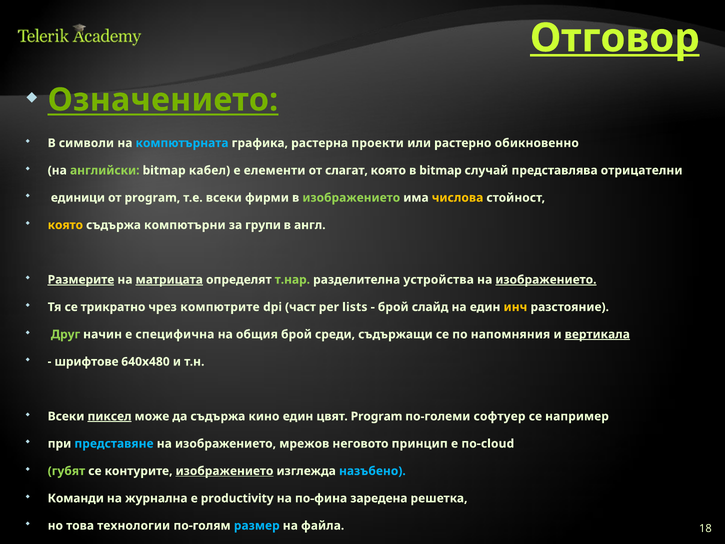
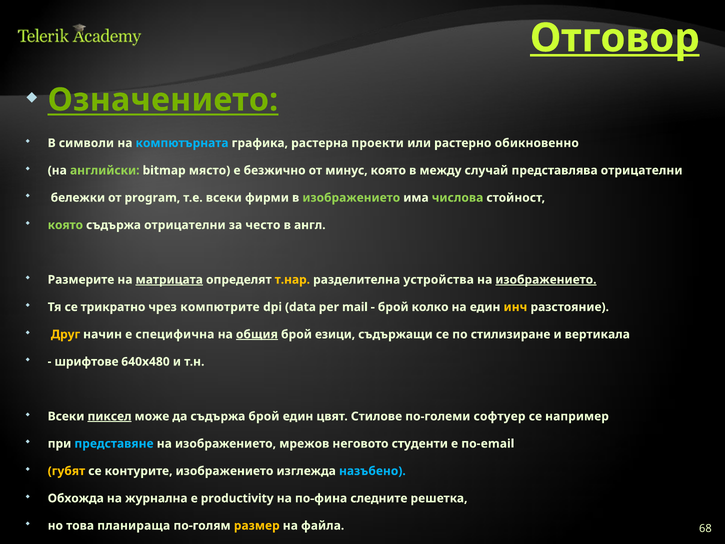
кабел: кабел -> място
елементи: елементи -> безжично
слагат: слагат -> минус
в bitmap: bitmap -> между
единици: единици -> бележки
числова colour: yellow -> light green
която at (65, 225) colour: yellow -> light green
съдържа компютърни: компютърни -> отрицателни
групи: групи -> често
Размерите underline: present -> none
т.нар colour: light green -> yellow
част: част -> data
lists: lists -> mail
слайд: слайд -> колко
Друг colour: light green -> yellow
общия underline: none -> present
среди: среди -> езици
напомняния: напомняния -> стилизиране
вертикала underline: present -> none
съдържа кино: кино -> брой
цвят Program: Program -> Стилове
принцип: принцип -> студенти
по-cloud: по-cloud -> по-email
губят colour: light green -> yellow
изображението at (225, 471) underline: present -> none
Команди: Команди -> Обхожда
заредена: заредена -> следните
технологии: технологии -> планираща
размер colour: light blue -> yellow
18: 18 -> 68
